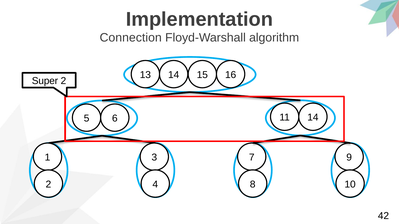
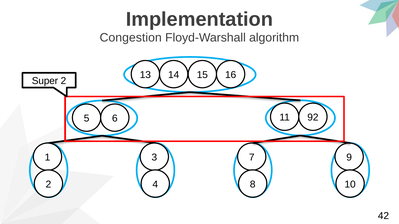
Connection: Connection -> Congestion
11 14: 14 -> 92
